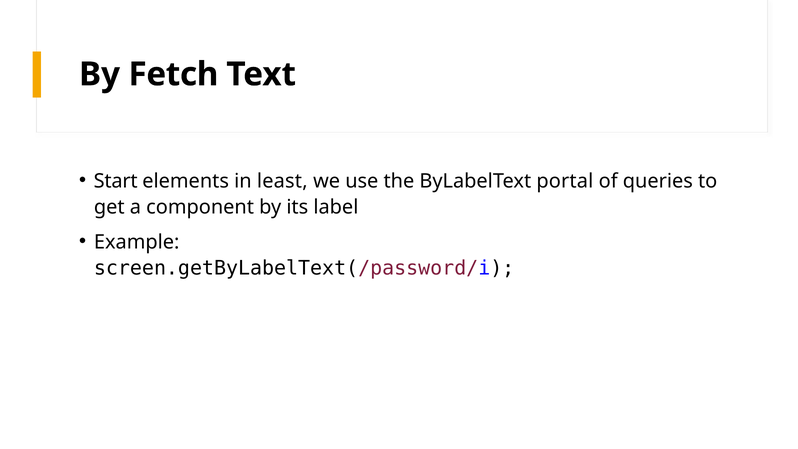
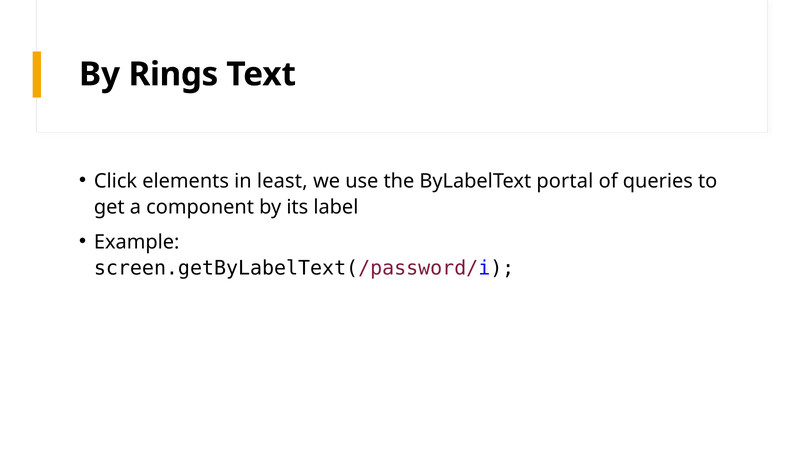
Fetch: Fetch -> Rings
Start: Start -> Click
